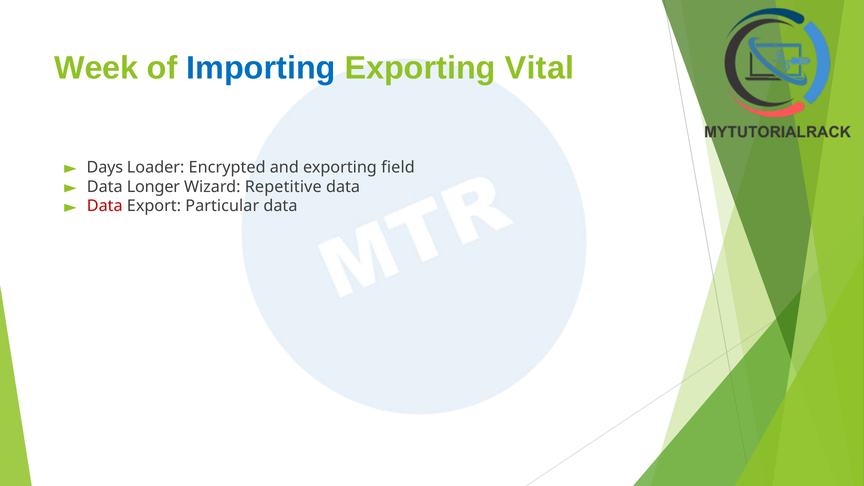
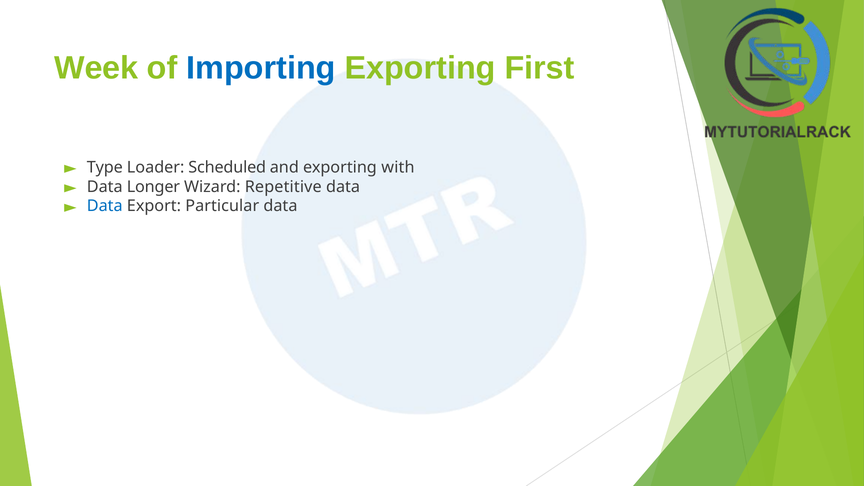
Vital: Vital -> First
Days: Days -> Type
Encrypted: Encrypted -> Scheduled
field: field -> with
Data at (105, 206) colour: red -> blue
